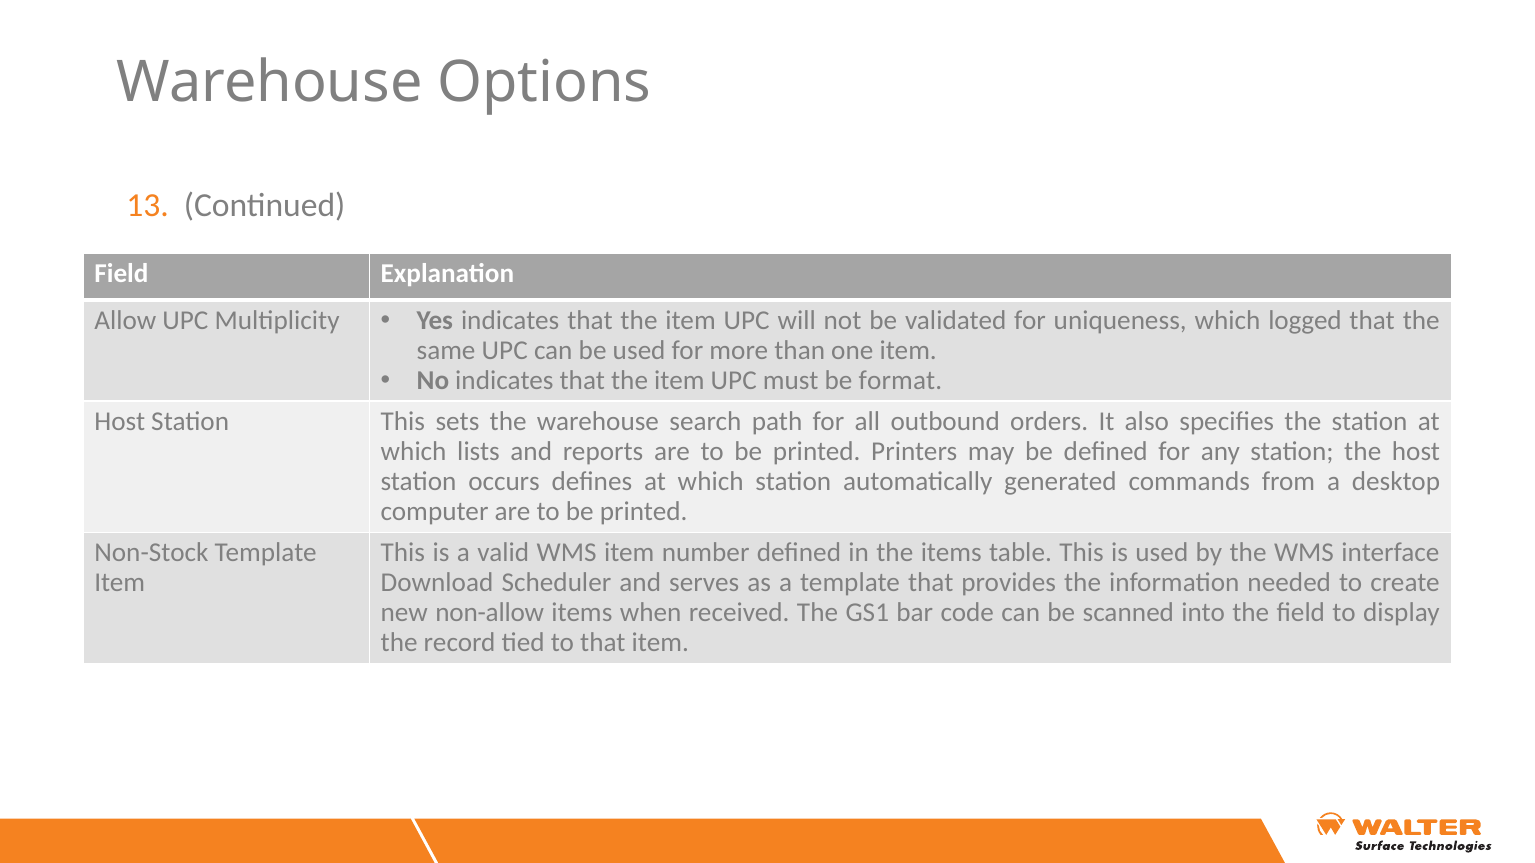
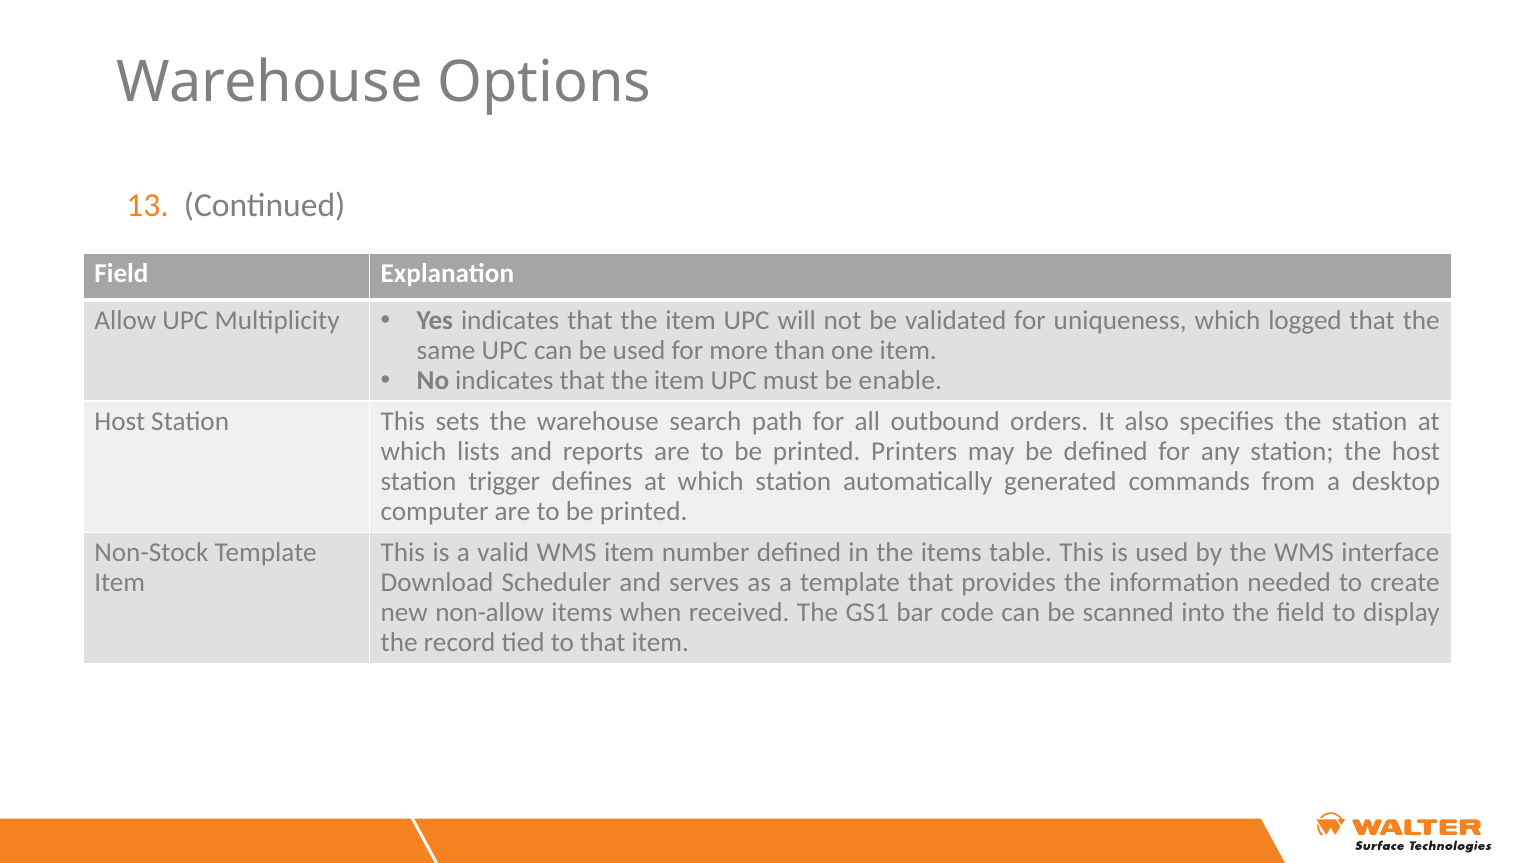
format: format -> enable
occurs: occurs -> trigger
